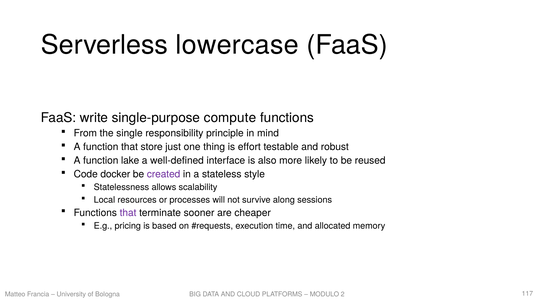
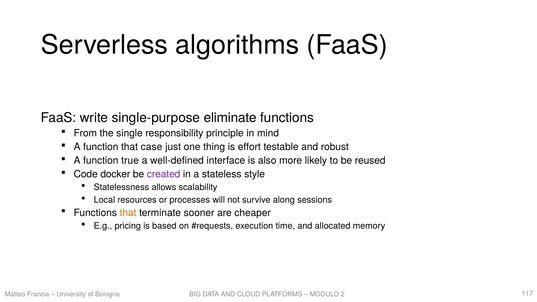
lowercase: lowercase -> algorithms
compute: compute -> eliminate
store: store -> case
lake: lake -> true
that at (128, 213) colour: purple -> orange
